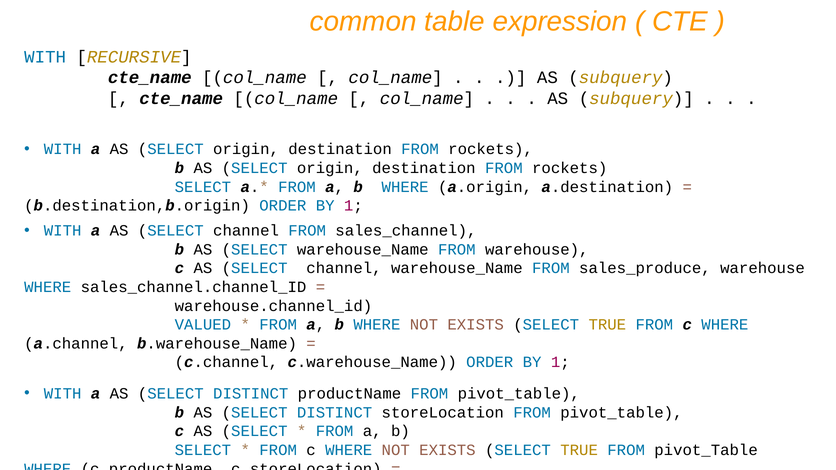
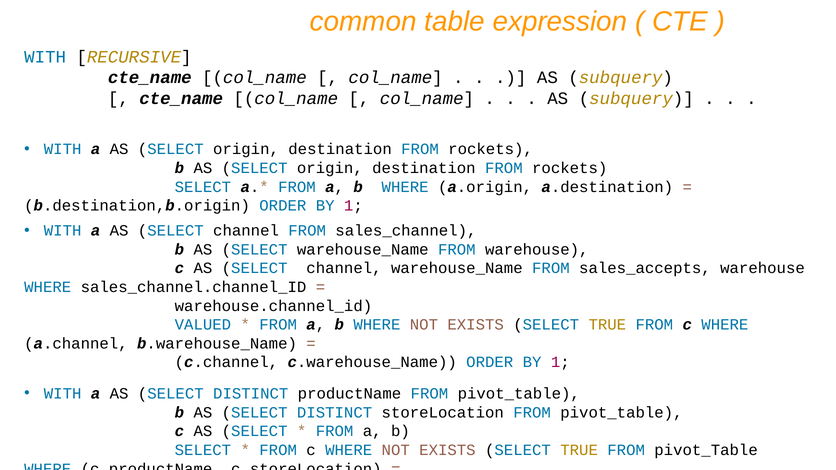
sales_produce: sales_produce -> sales_accepts
